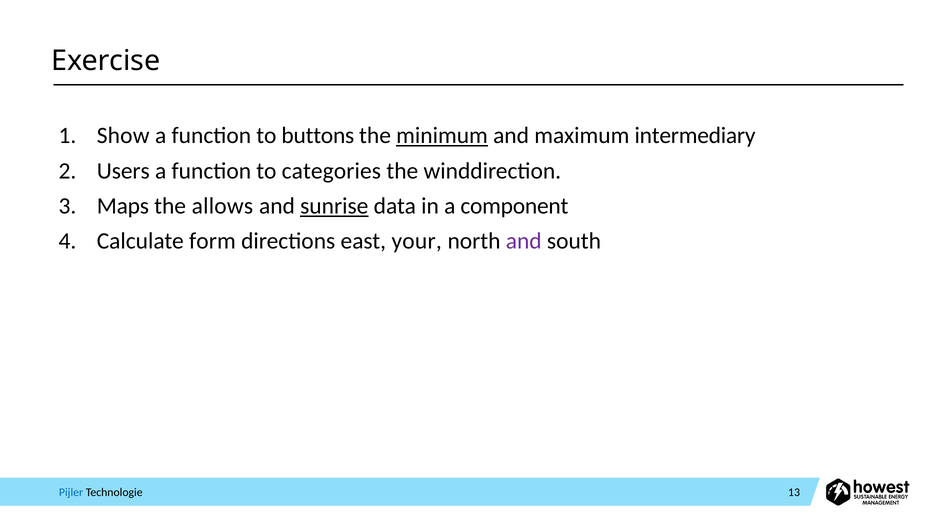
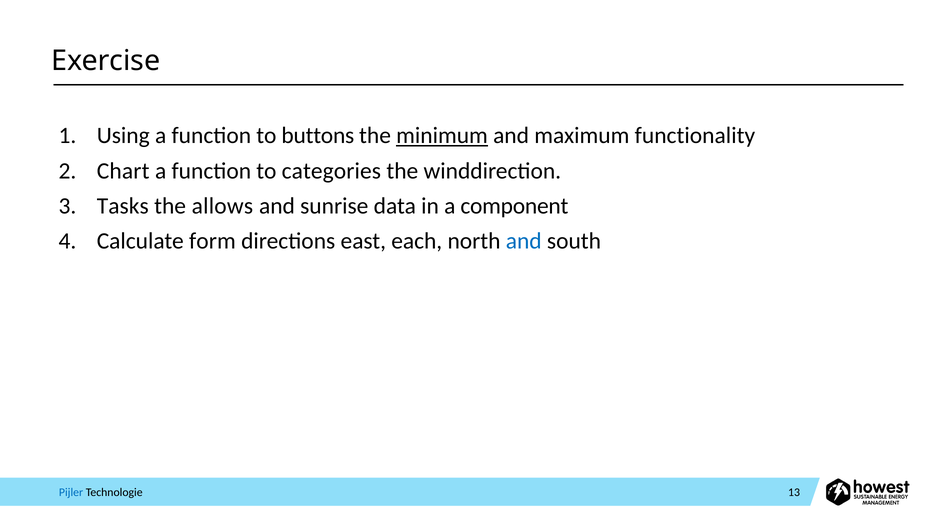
Show: Show -> Using
intermediary: intermediary -> functionality
Users: Users -> Chart
Maps: Maps -> Tasks
sunrise underline: present -> none
your: your -> each
and at (524, 241) colour: purple -> blue
